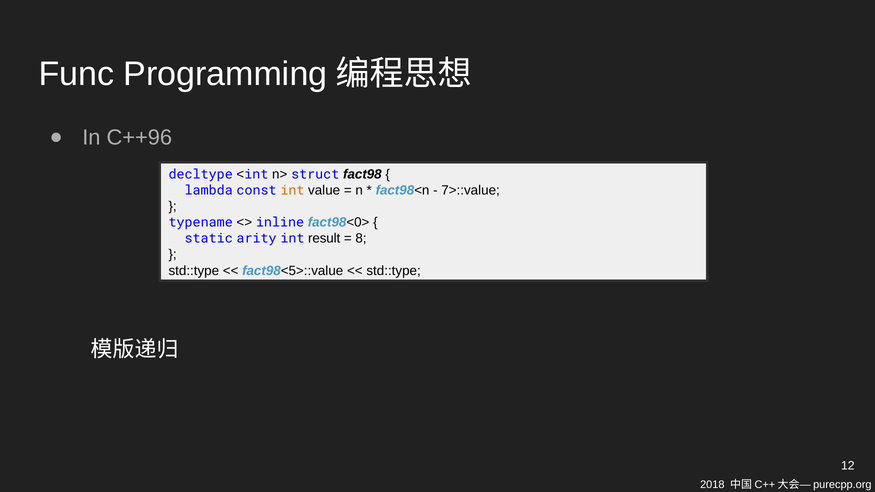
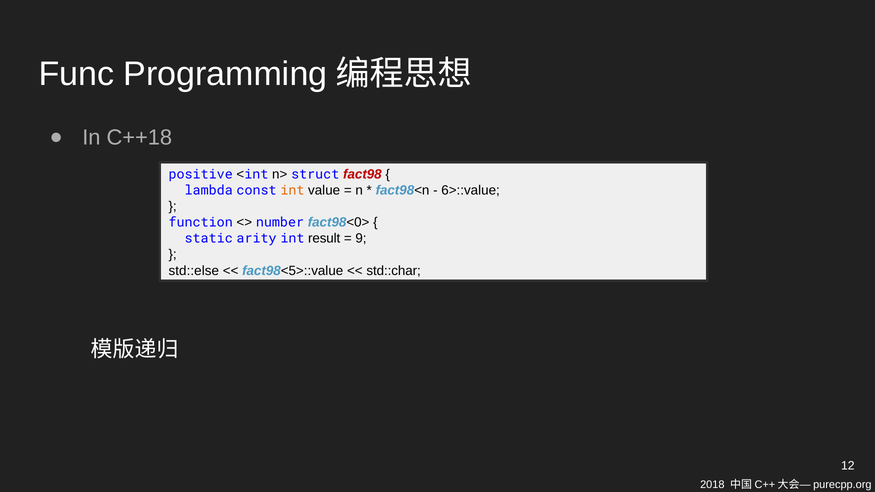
C++96: C++96 -> C++18
decltype: decltype -> positive
fact98 colour: black -> red
7>::value: 7>::value -> 6>::value
typename: typename -> function
inline: inline -> number
8: 8 -> 9
std::type at (194, 271): std::type -> std::else
std::type at (394, 271): std::type -> std::char
